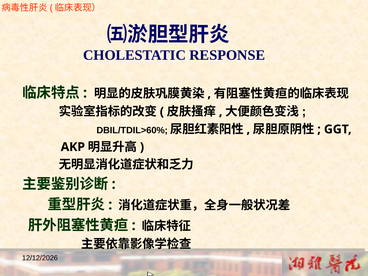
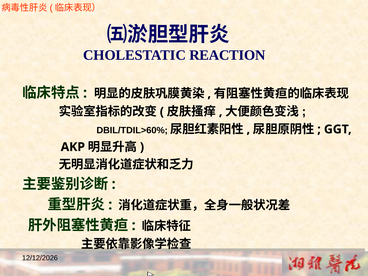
RESPONSE: RESPONSE -> REACTION
